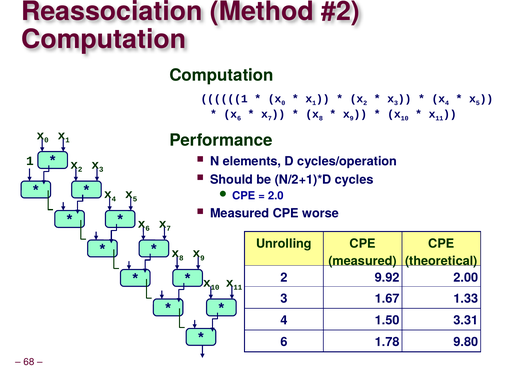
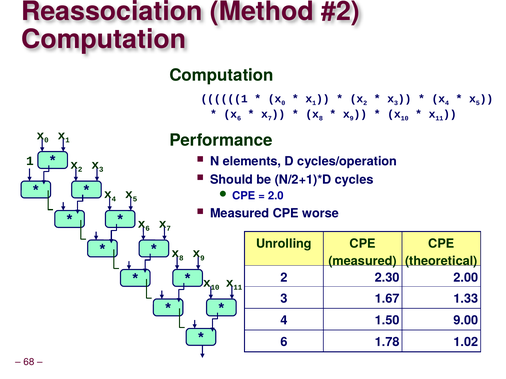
9.92: 9.92 -> 2.30
3.31: 3.31 -> 9.00
9.80: 9.80 -> 1.02
